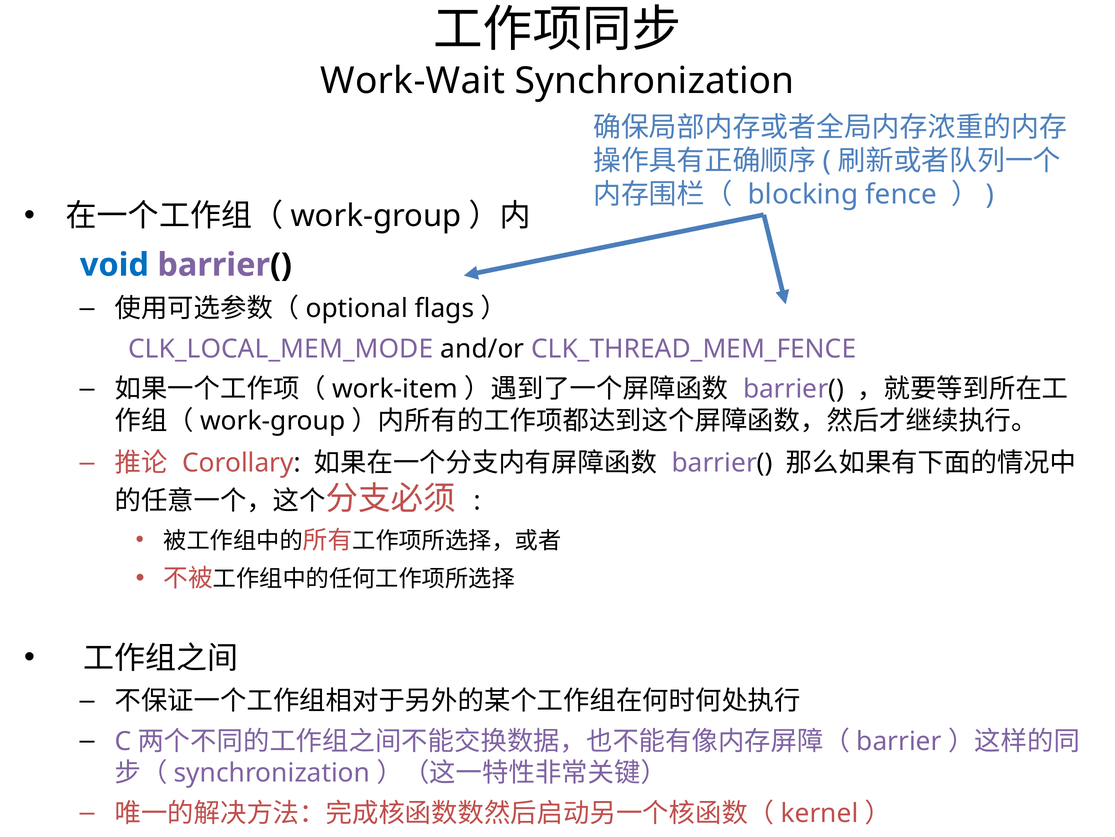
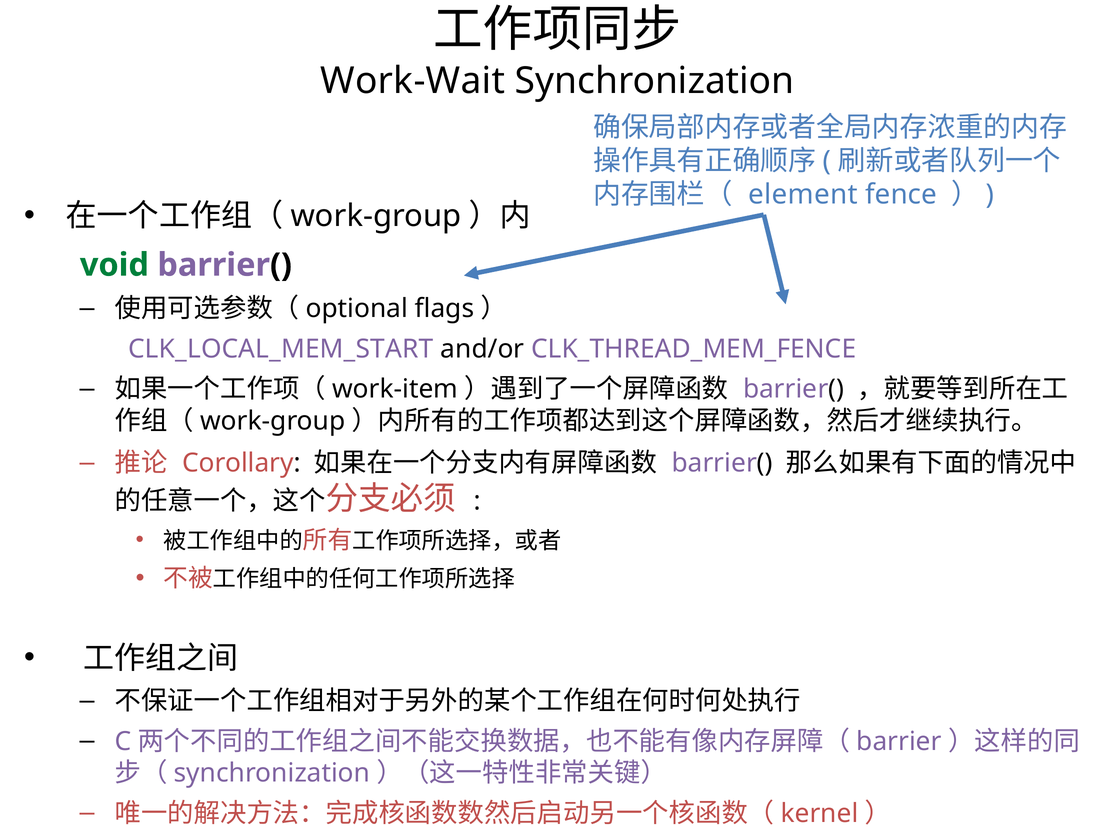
blocking: blocking -> element
void colour: blue -> green
CLK_LOCAL_MEM_MODE: CLK_LOCAL_MEM_MODE -> CLK_LOCAL_MEM_START
